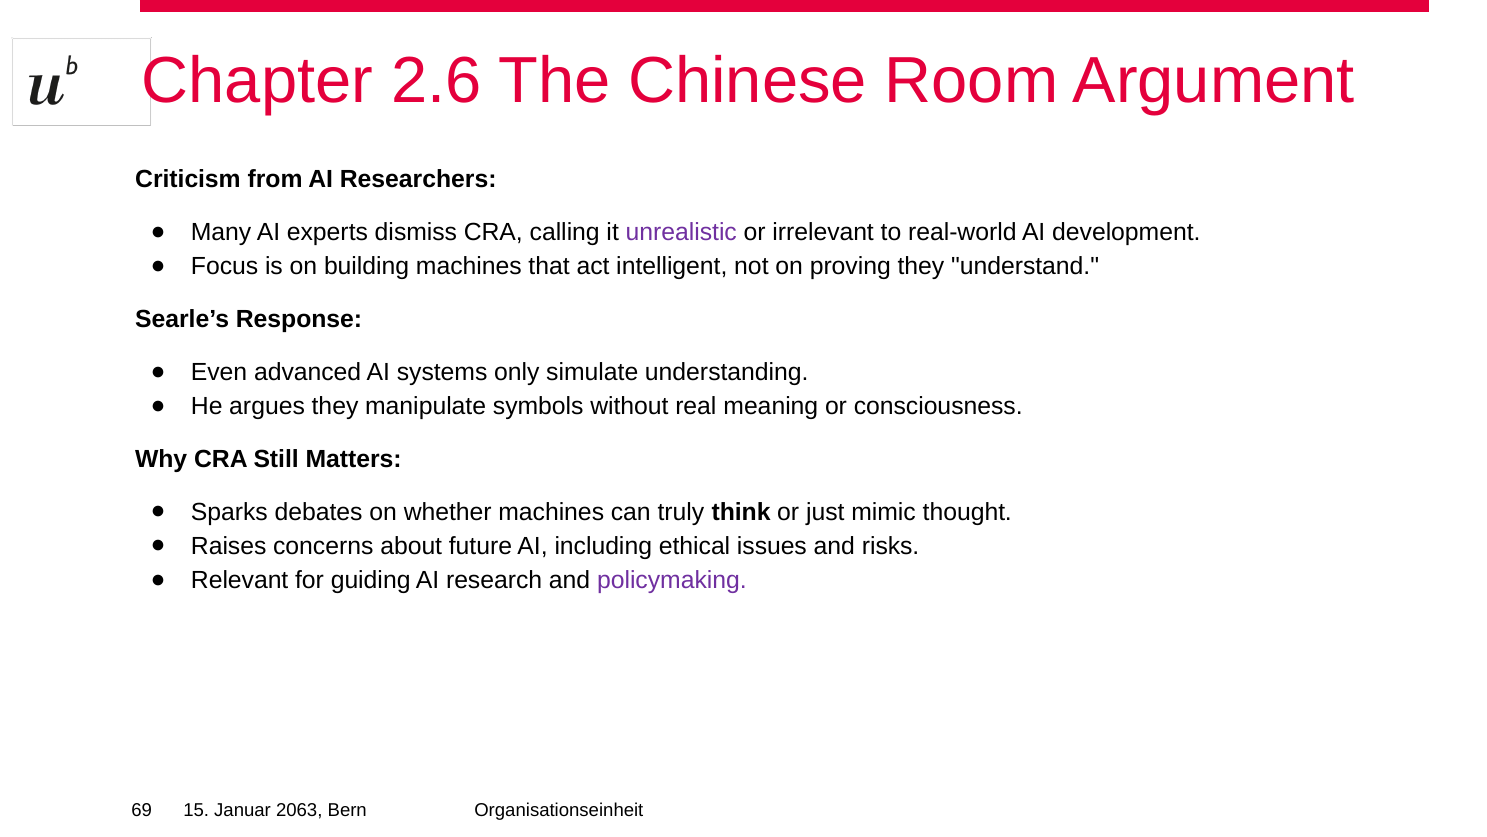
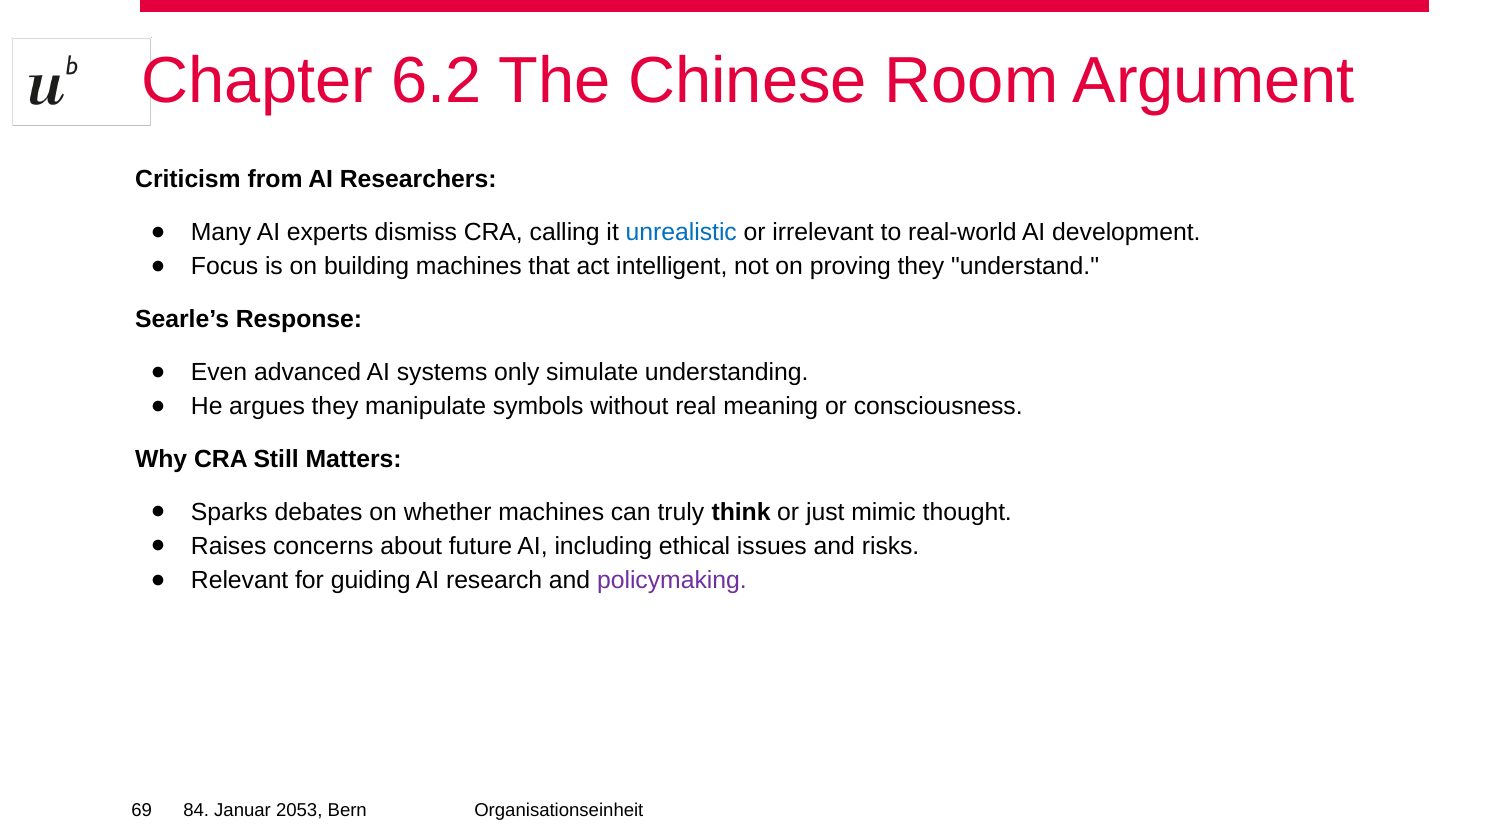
2.6: 2.6 -> 6.2
unrealistic colour: purple -> blue
15: 15 -> 84
2063: 2063 -> 2053
